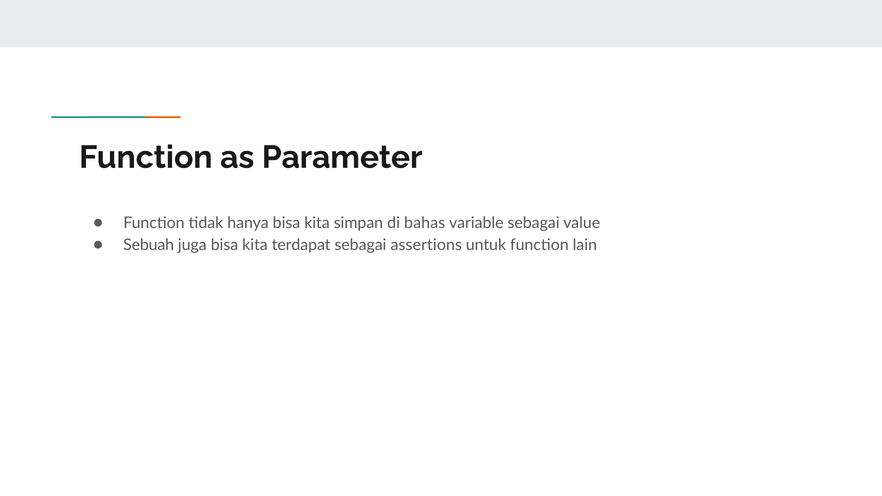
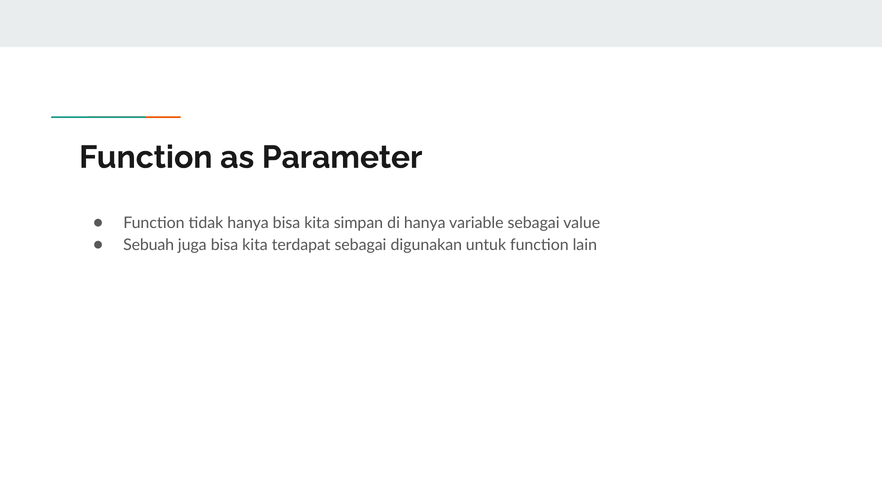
di bahas: bahas -> hanya
assertions: assertions -> digunakan
